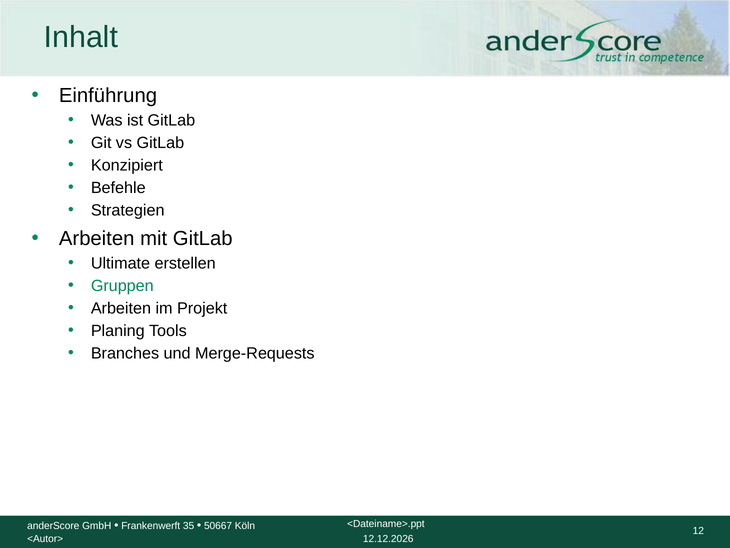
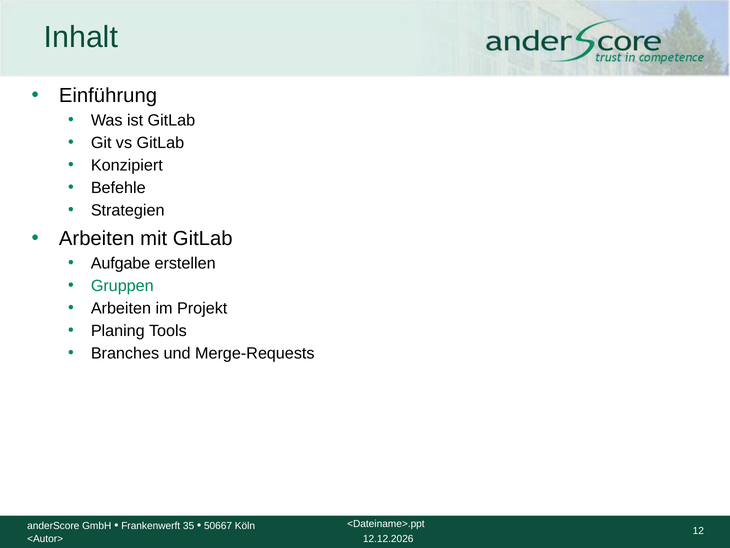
Ultimate: Ultimate -> Aufgabe
